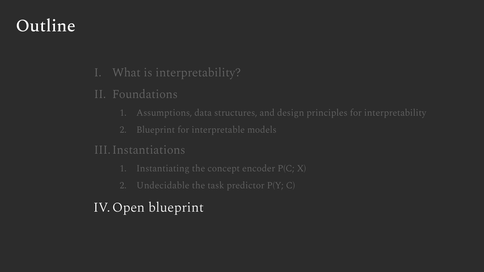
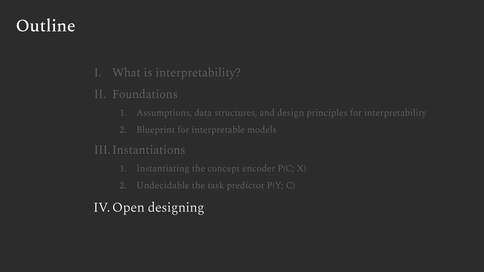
blueprint at (176, 208): blueprint -> designing
